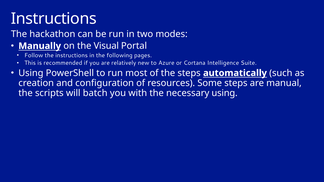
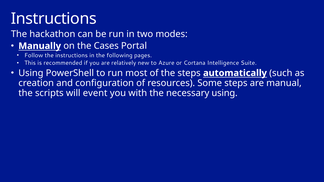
Visual: Visual -> Cases
batch: batch -> event
